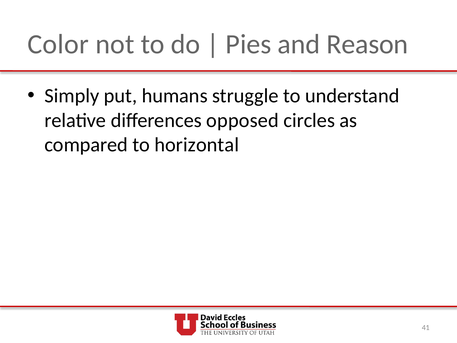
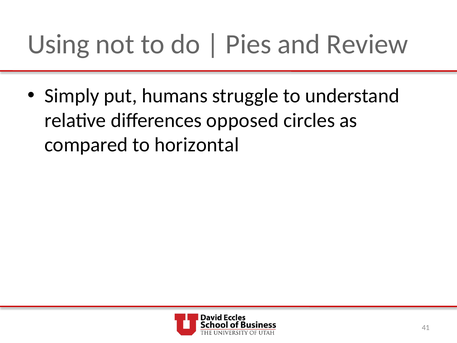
Color: Color -> Using
Reason: Reason -> Review
